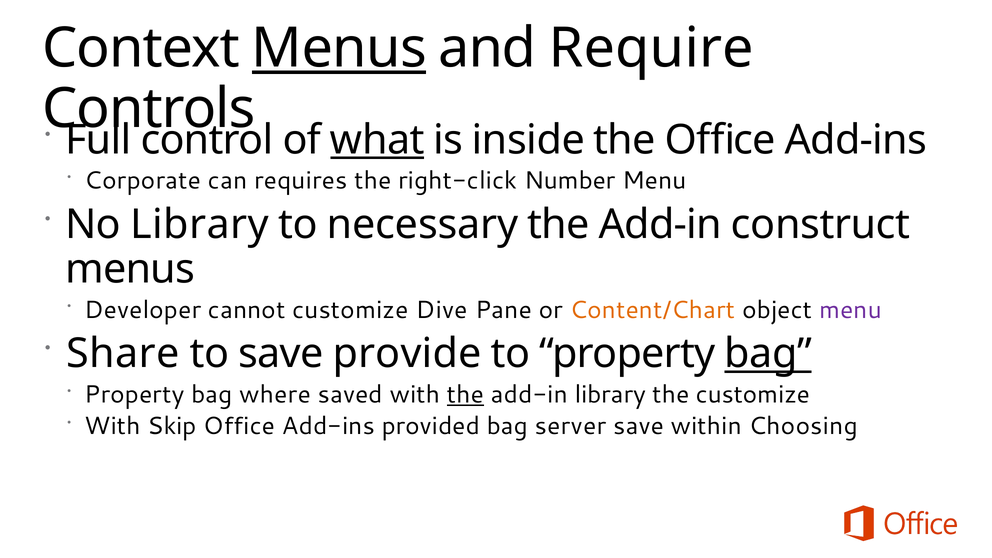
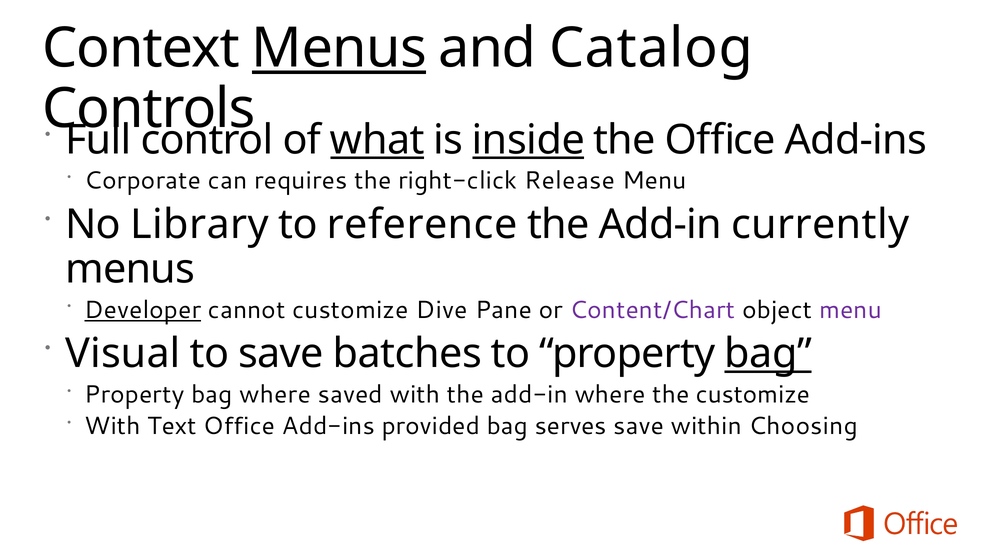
Require: Require -> Catalog
inside underline: none -> present
Number: Number -> Release
necessary: necessary -> reference
construct: construct -> currently
Developer underline: none -> present
Content/Chart colour: orange -> purple
Share: Share -> Visual
provide: provide -> batches
the at (466, 395) underline: present -> none
add-in library: library -> where
Skip: Skip -> Text
server: server -> serves
